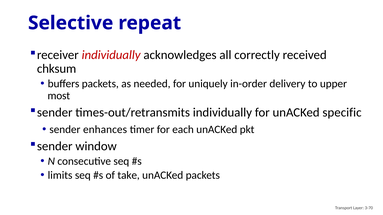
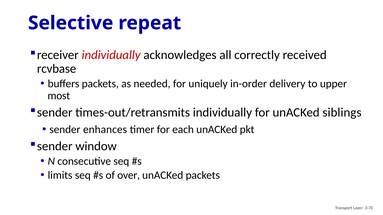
chksum: chksum -> rcvbase
specific: specific -> siblings
take: take -> over
